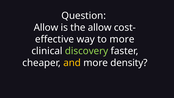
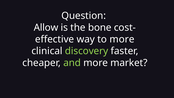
the allow: allow -> bone
and colour: yellow -> light green
density: density -> market
